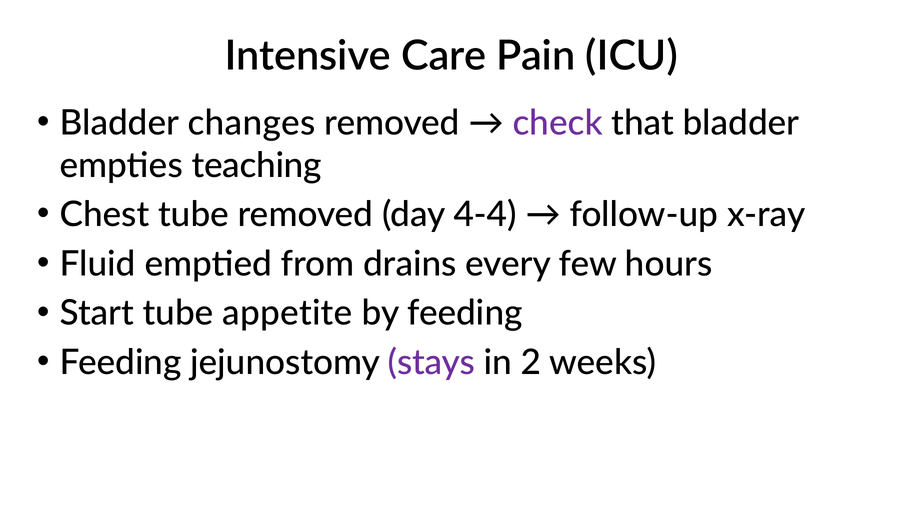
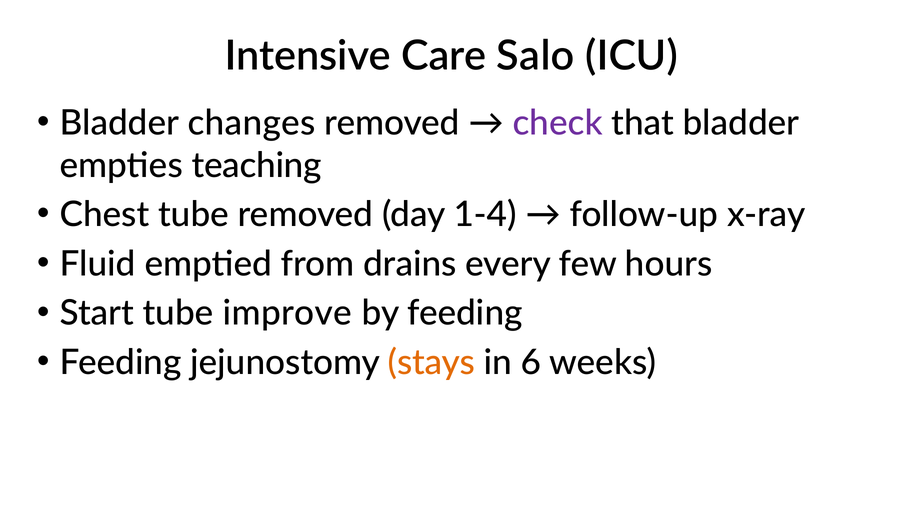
Pain: Pain -> Salo
4-4: 4-4 -> 1-4
appetite: appetite -> improve
stays colour: purple -> orange
2: 2 -> 6
